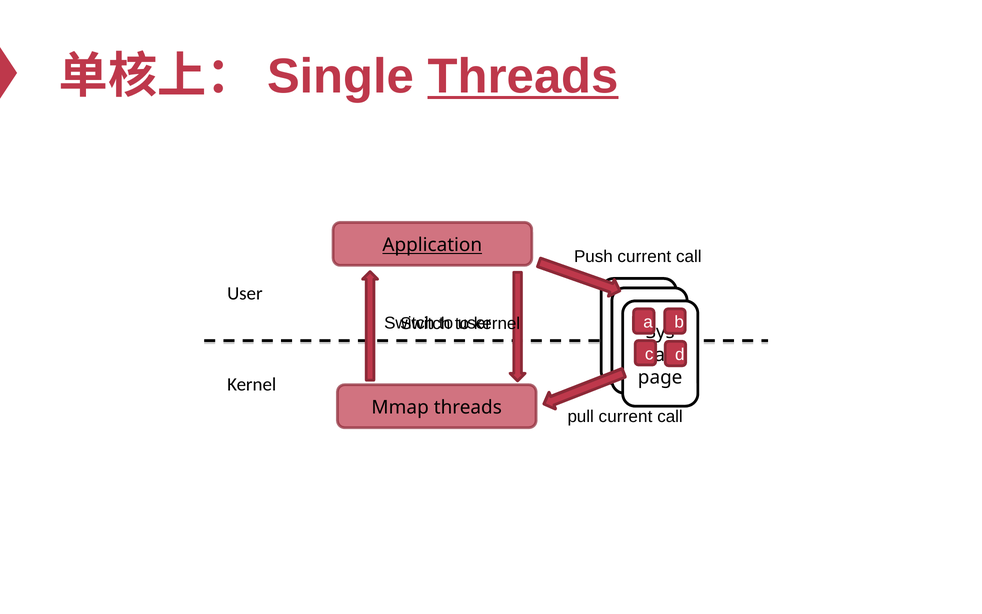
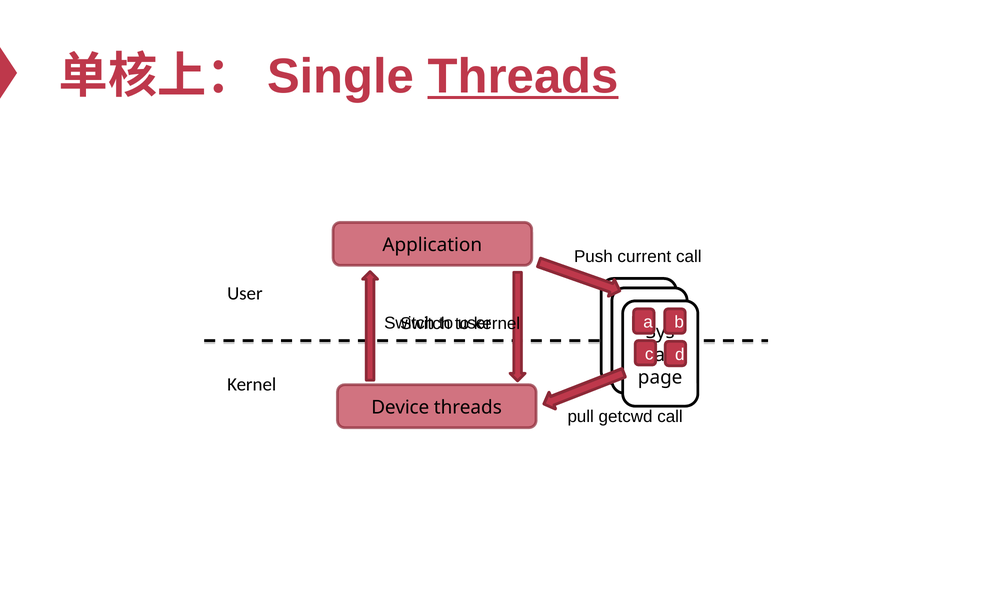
Application underline: present -> none
Mmap: Mmap -> Device
pull current: current -> getcwd
